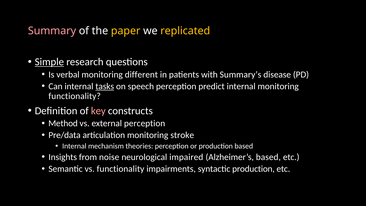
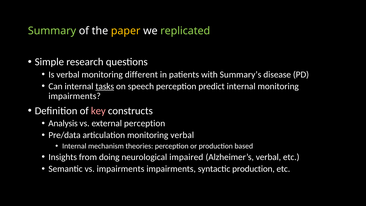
Summary colour: pink -> light green
replicated colour: yellow -> light green
Simple underline: present -> none
functionality at (75, 96): functionality -> impairments
Method: Method -> Analysis
monitoring stroke: stroke -> verbal
noise: noise -> doing
Alzheimer’s based: based -> verbal
vs functionality: functionality -> impairments
